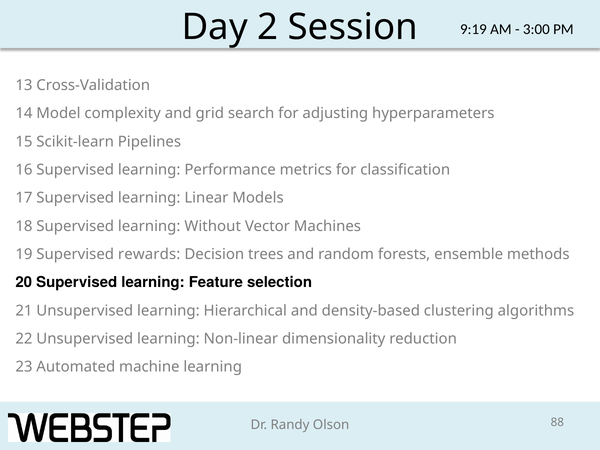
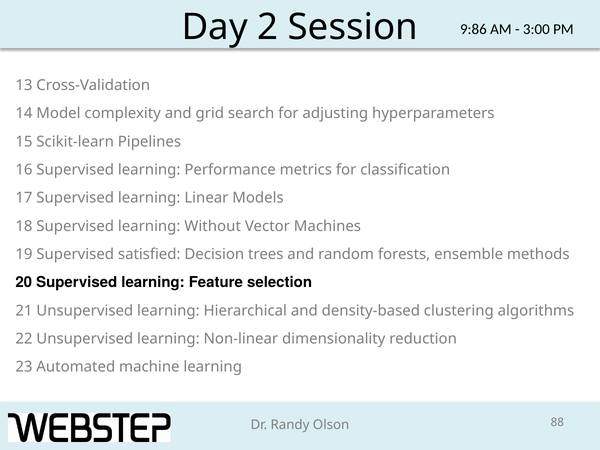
9:19: 9:19 -> 9:86
rewards: rewards -> satisfied
